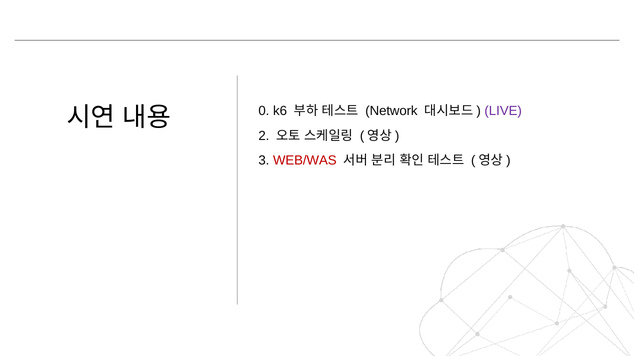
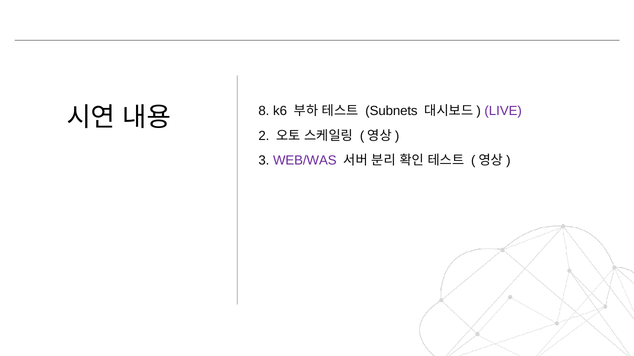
0: 0 -> 8
Network: Network -> Subnets
WEB/WAS colour: red -> purple
